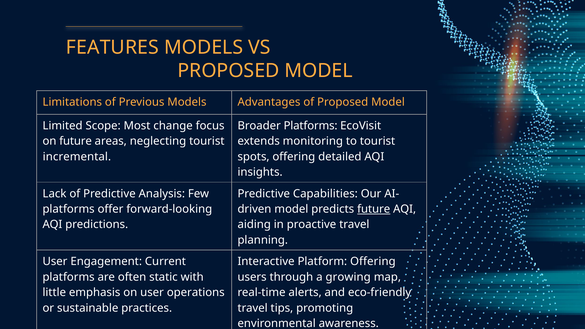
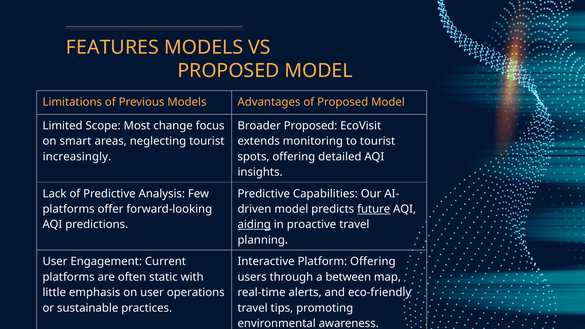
Broader Platforms: Platforms -> Proposed
on future: future -> smart
incremental: incremental -> increasingly
aiding underline: none -> present
growing: growing -> between
